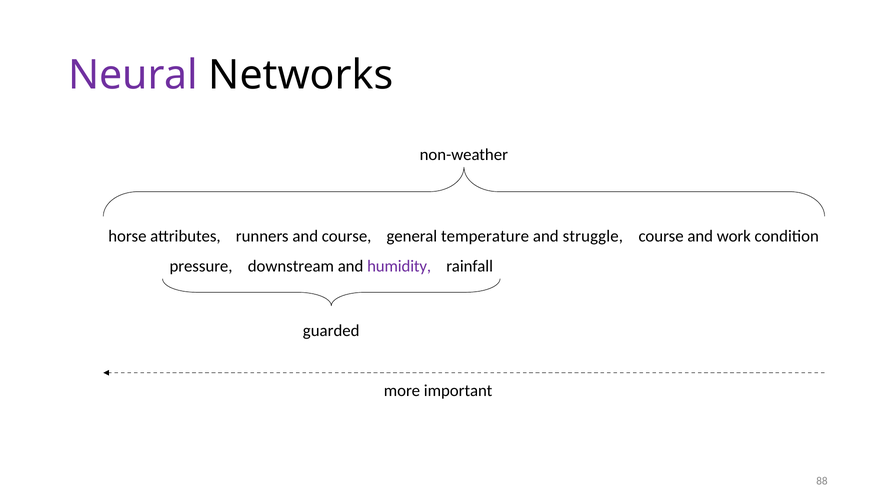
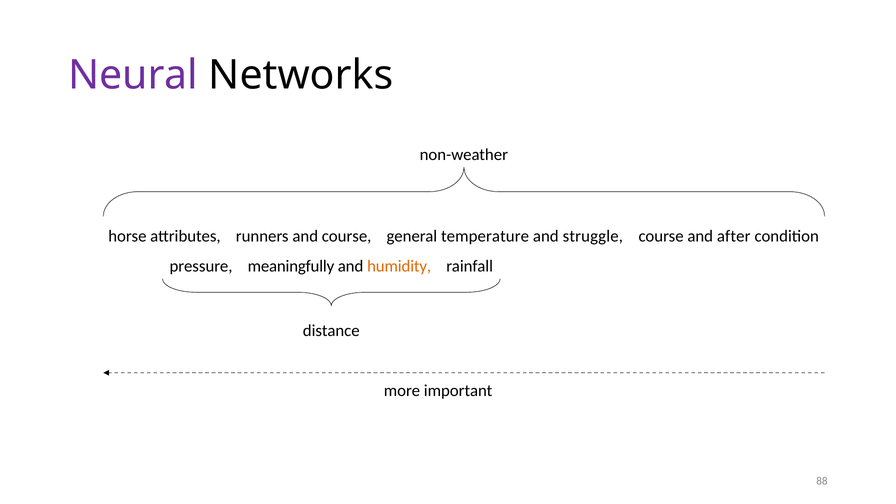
work: work -> after
downstream: downstream -> meaningfully
humidity colour: purple -> orange
guarded: guarded -> distance
